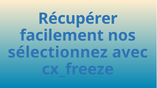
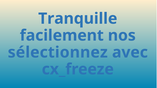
Récupérer: Récupérer -> Tranquille
